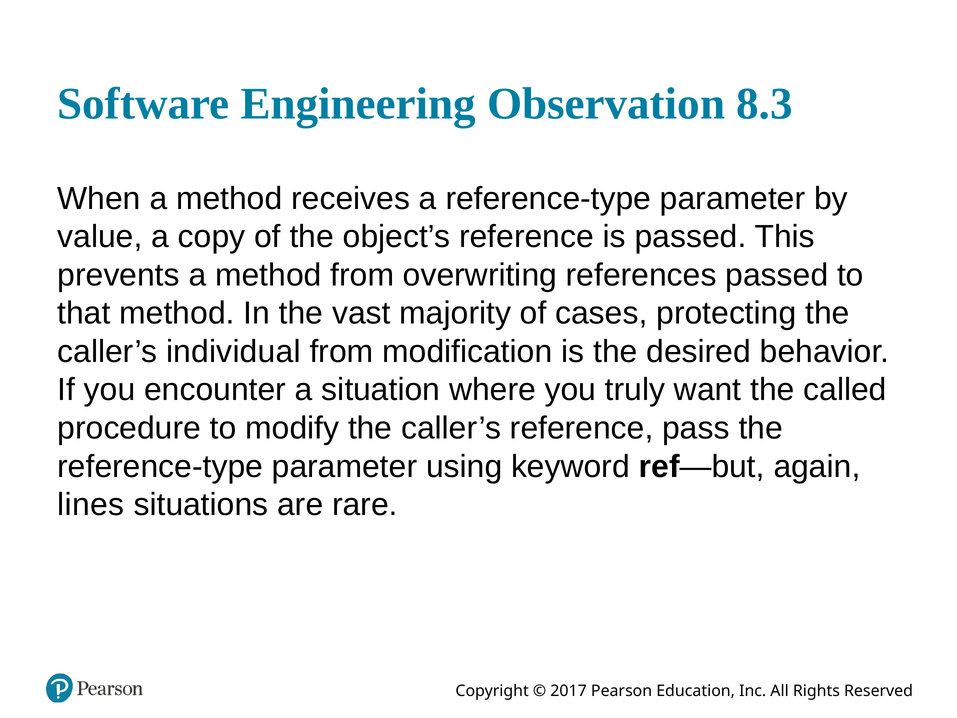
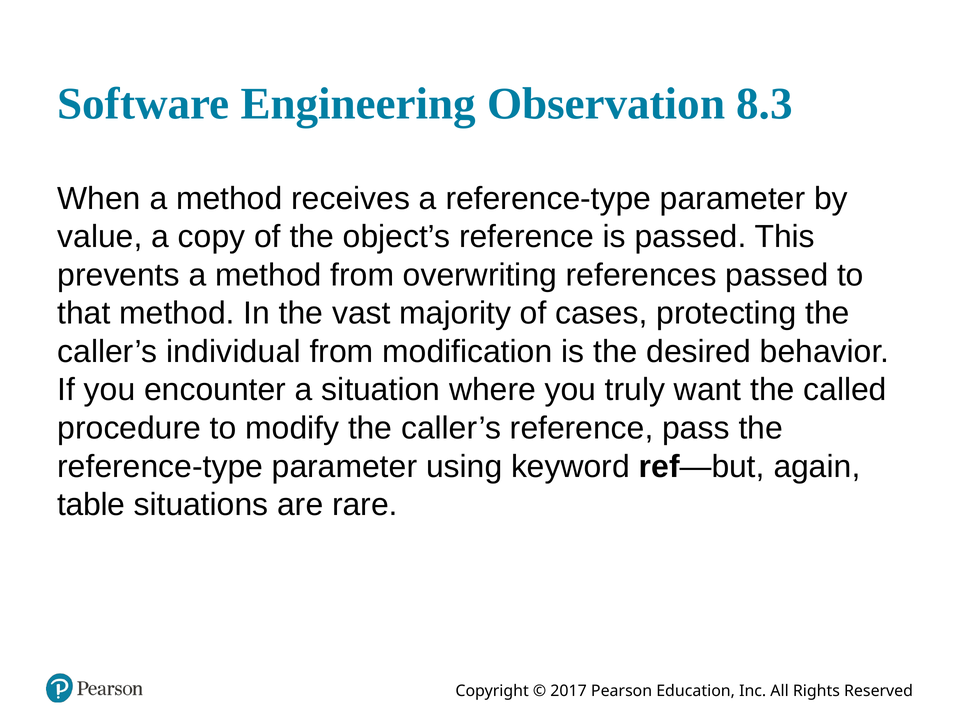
lines: lines -> table
